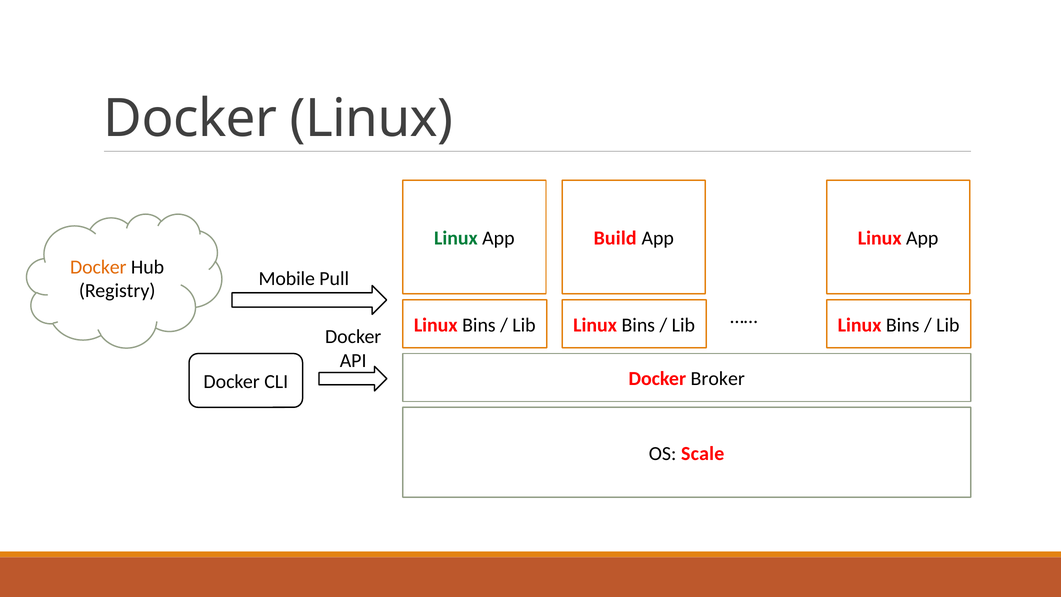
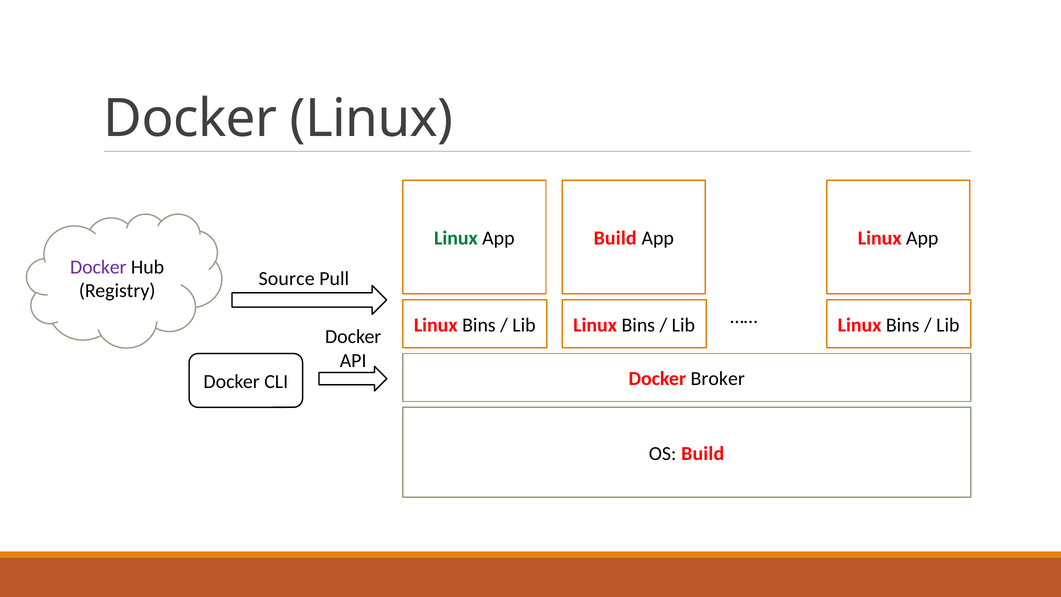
Docker at (98, 267) colour: orange -> purple
Mobile: Mobile -> Source
OS Scale: Scale -> Build
